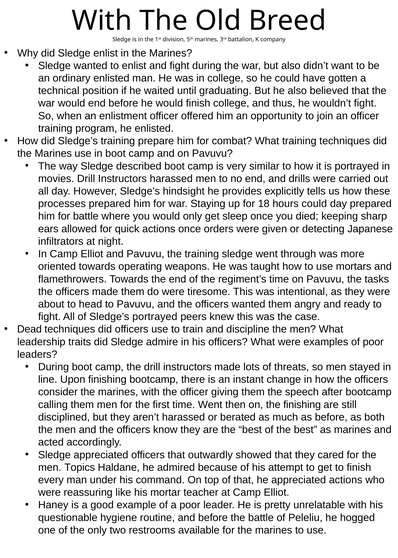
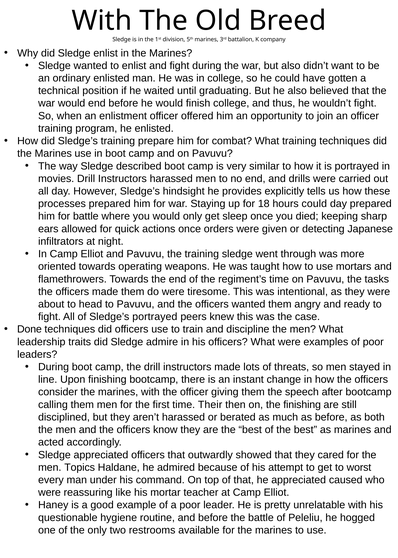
Dead: Dead -> Done
time Went: Went -> Their
to finish: finish -> worst
appreciated actions: actions -> caused
